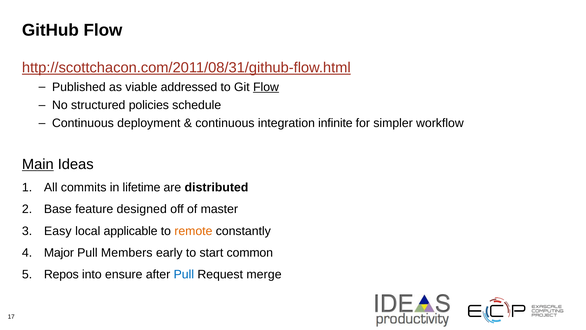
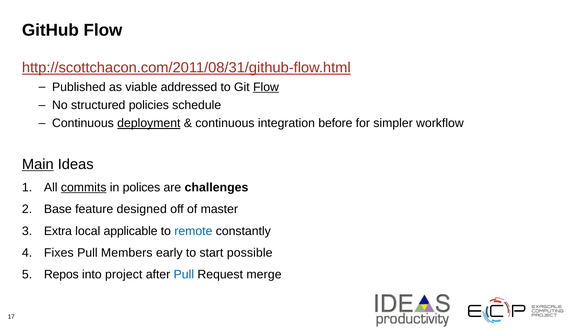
deployment underline: none -> present
infinite: infinite -> before
commits underline: none -> present
lifetime: lifetime -> polices
distributed: distributed -> challenges
Easy: Easy -> Extra
remote colour: orange -> blue
Major: Major -> Fixes
common: common -> possible
ensure: ensure -> project
